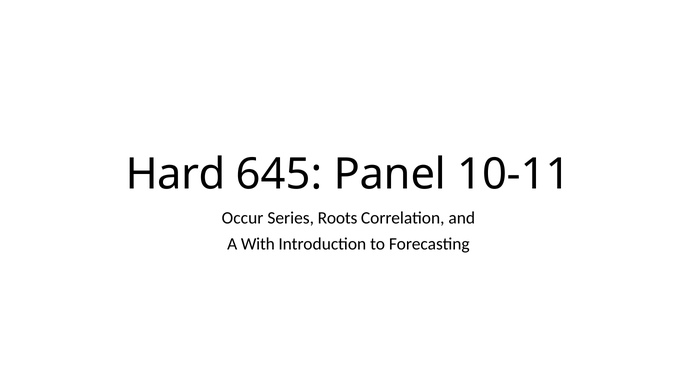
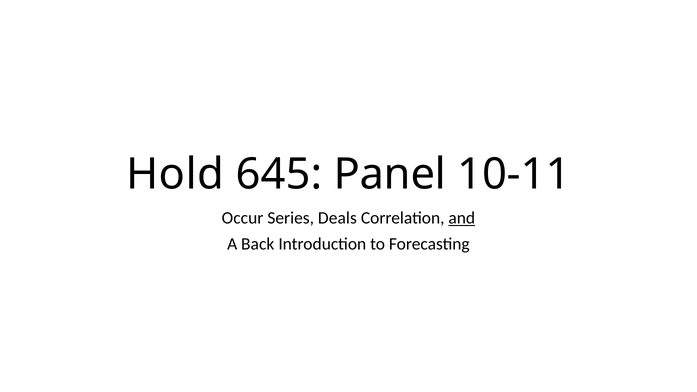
Hard: Hard -> Hold
Roots: Roots -> Deals
and underline: none -> present
With: With -> Back
